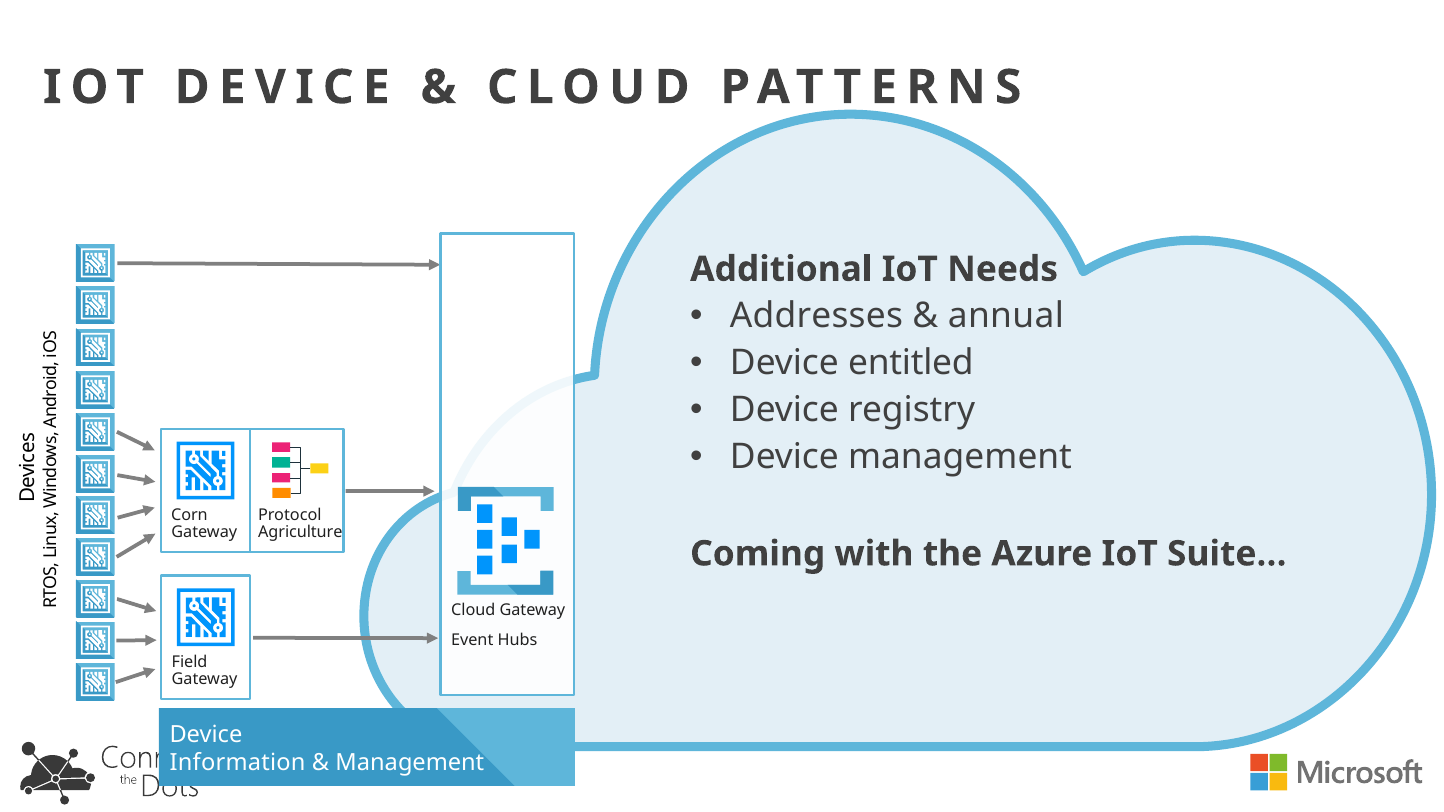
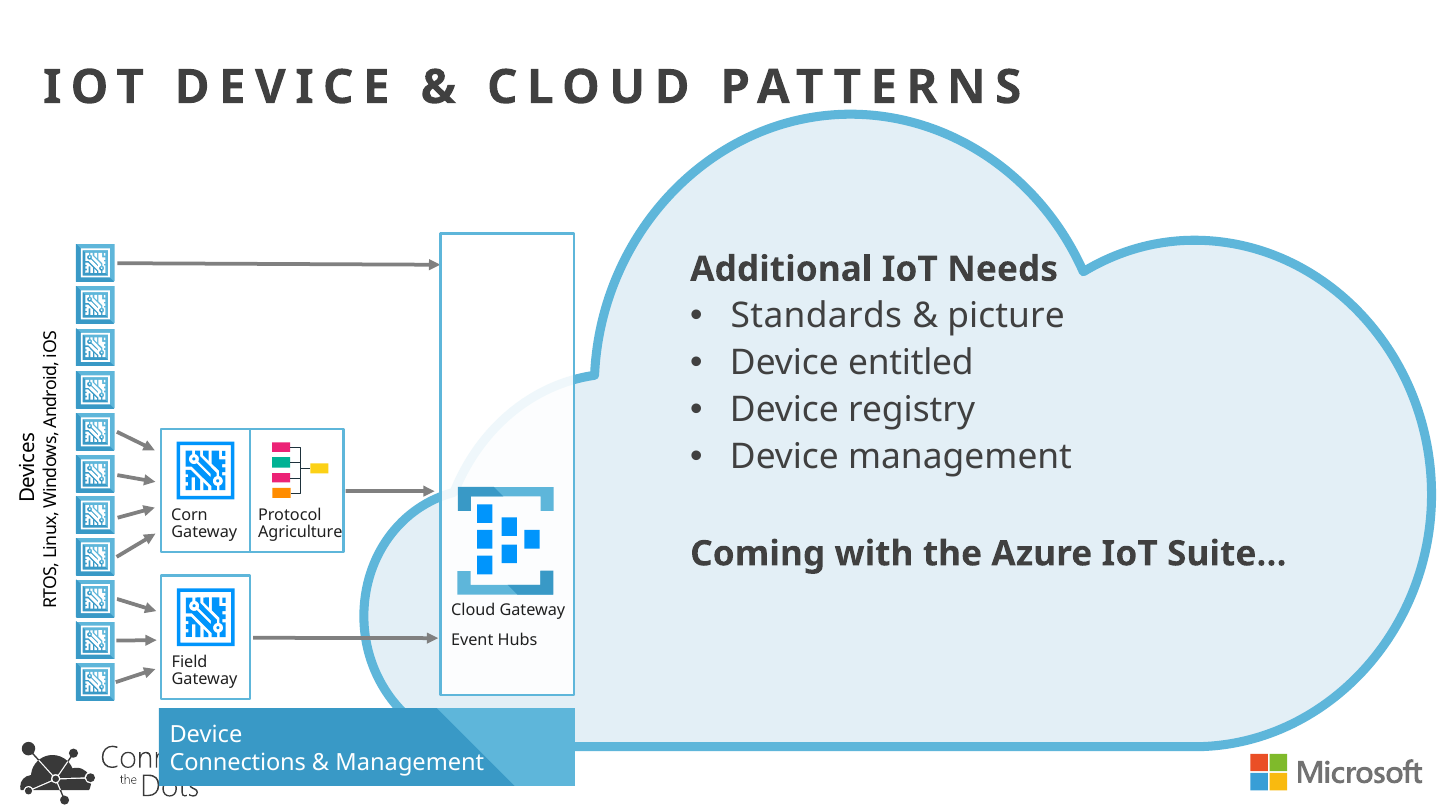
Addresses: Addresses -> Standards
annual: annual -> picture
Information: Information -> Connections
